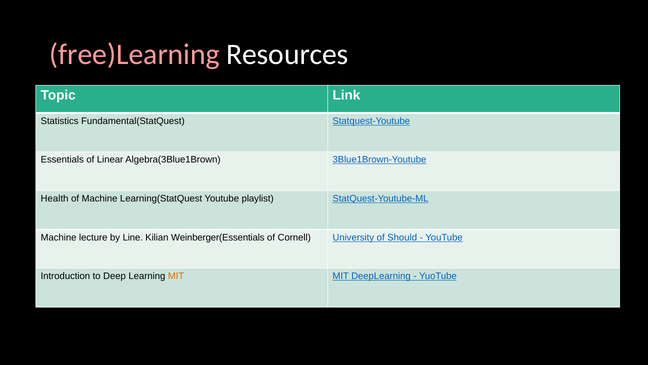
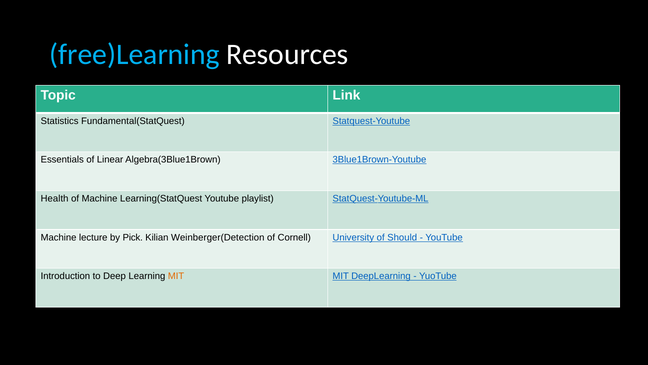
free)Learning colour: pink -> light blue
Line: Line -> Pick
Weinberger(Essentials: Weinberger(Essentials -> Weinberger(Detection
